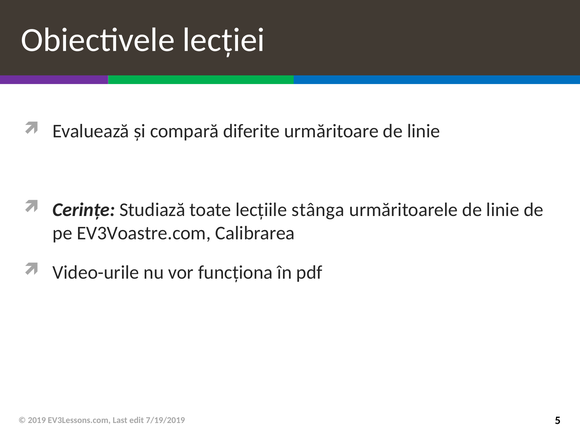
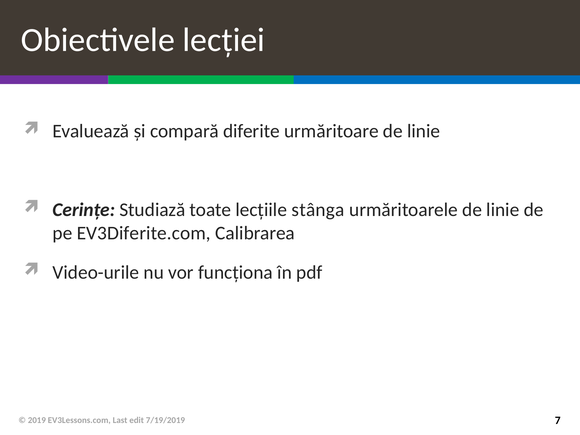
EV3Voastre.com: EV3Voastre.com -> EV3Diferite.com
5: 5 -> 7
